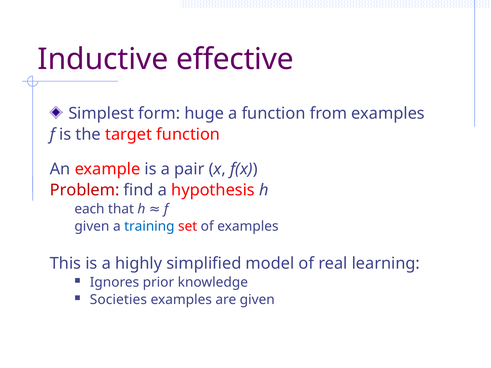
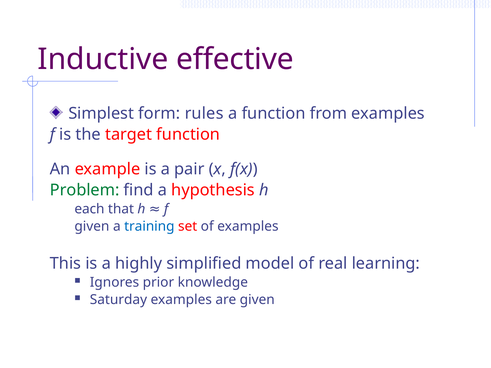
huge: huge -> rules
Problem colour: red -> green
Societies: Societies -> Saturday
